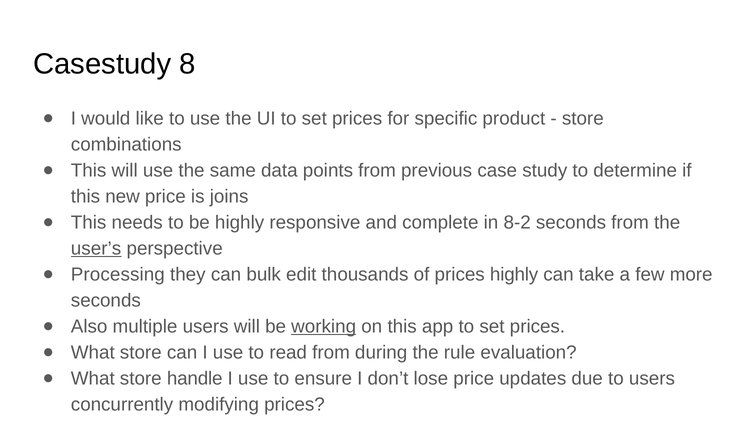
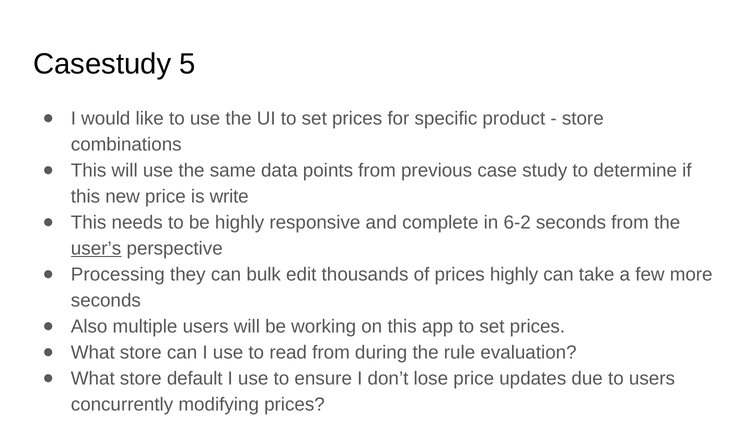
8: 8 -> 5
joins: joins -> write
8-2: 8-2 -> 6-2
working underline: present -> none
handle: handle -> default
